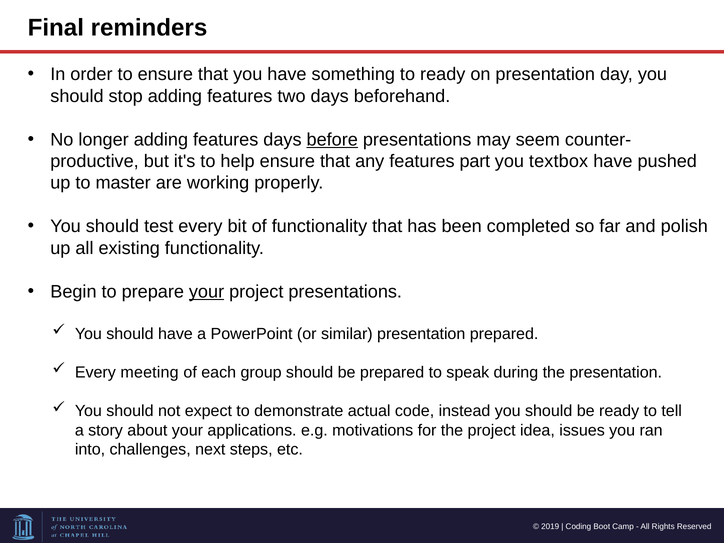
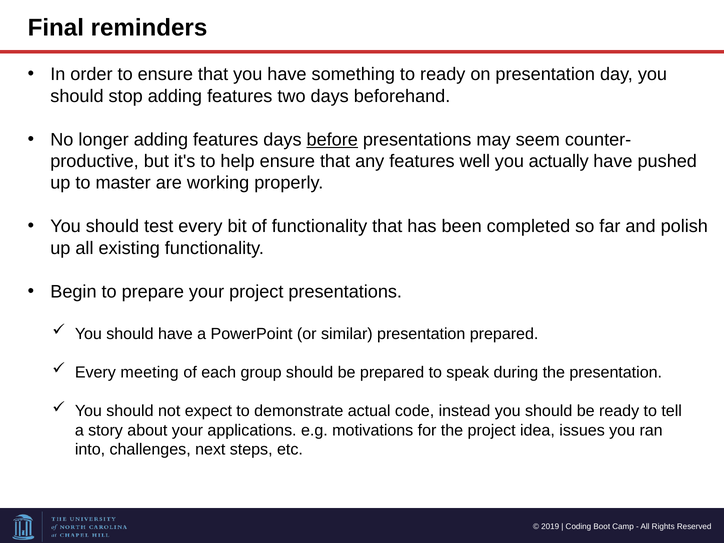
part: part -> well
textbox: textbox -> actually
your at (207, 292) underline: present -> none
